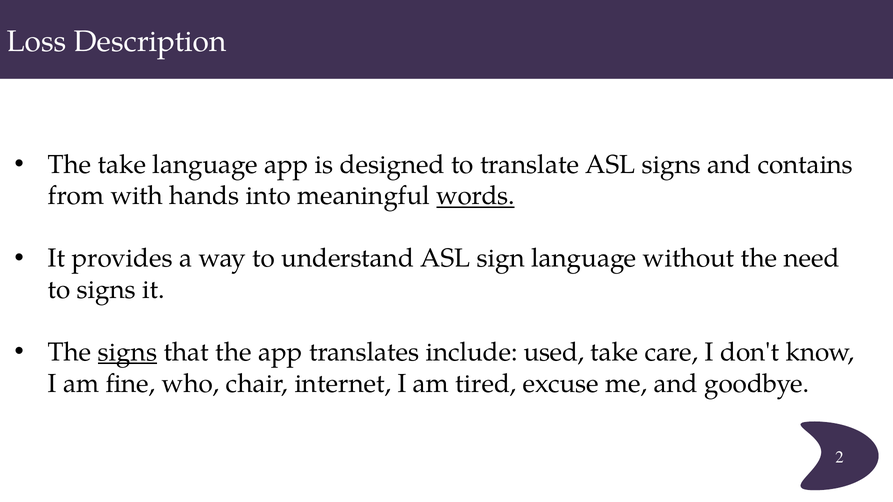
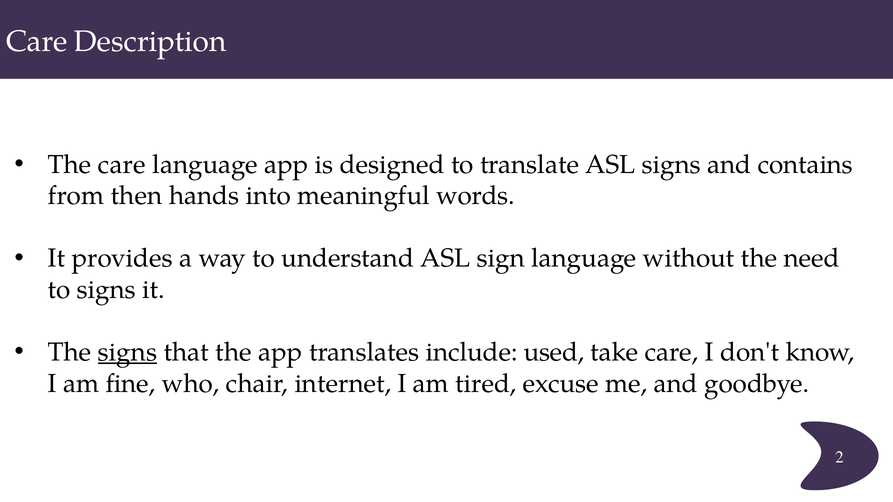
Loss at (37, 41): Loss -> Care
The take: take -> care
with: with -> then
words underline: present -> none
